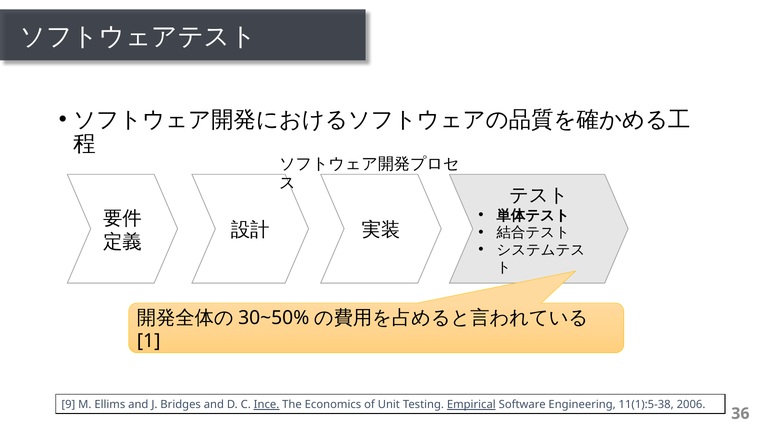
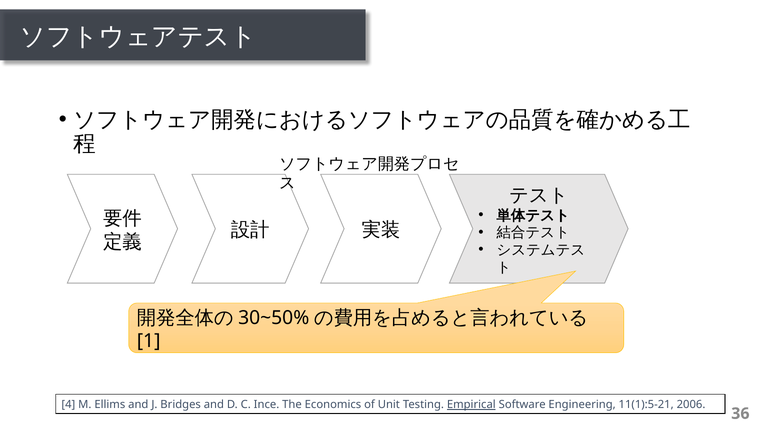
9: 9 -> 4
Ince underline: present -> none
11(1):5-38: 11(1):5-38 -> 11(1):5-21
